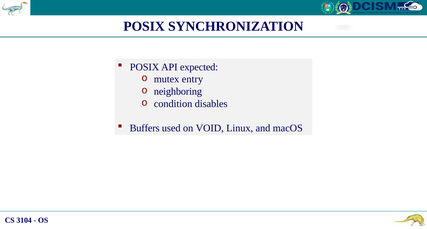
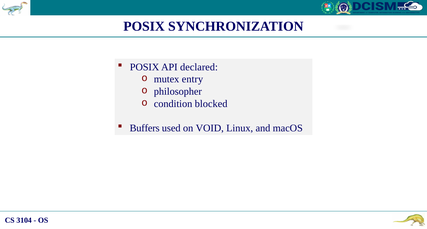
expected: expected -> declared
neighboring: neighboring -> philosopher
disables: disables -> blocked
